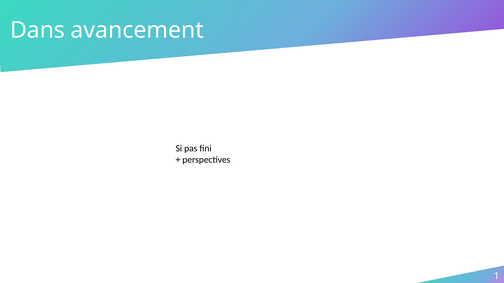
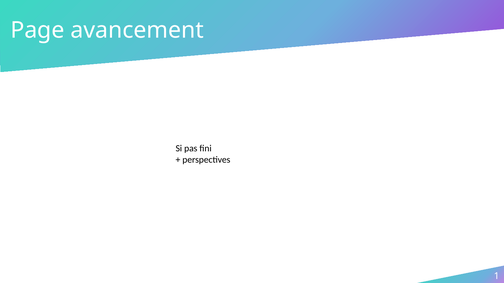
Dans: Dans -> Page
